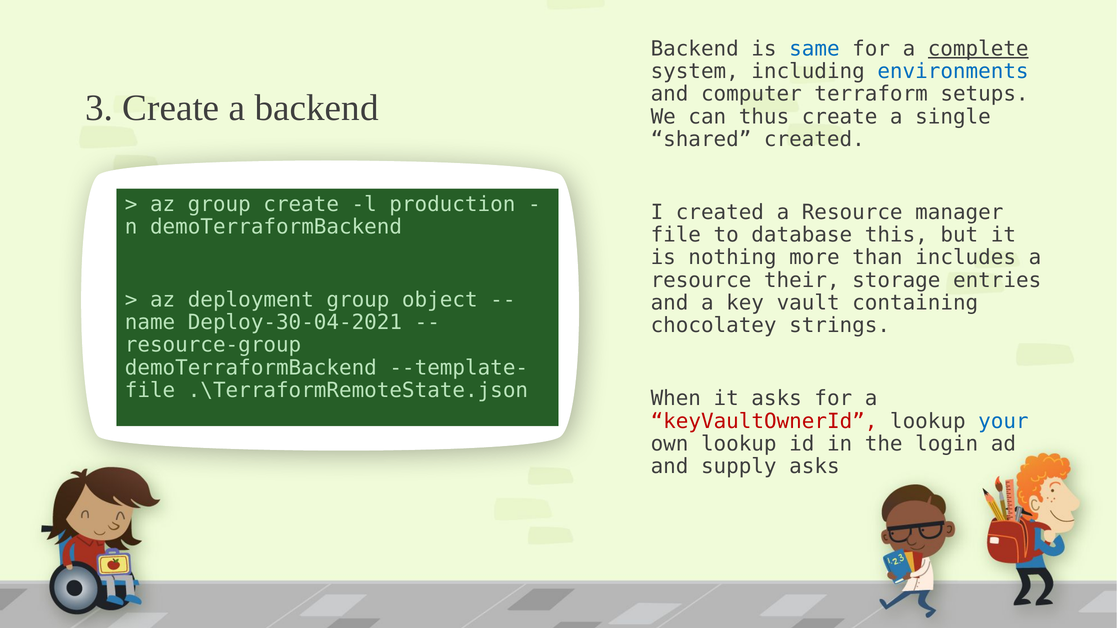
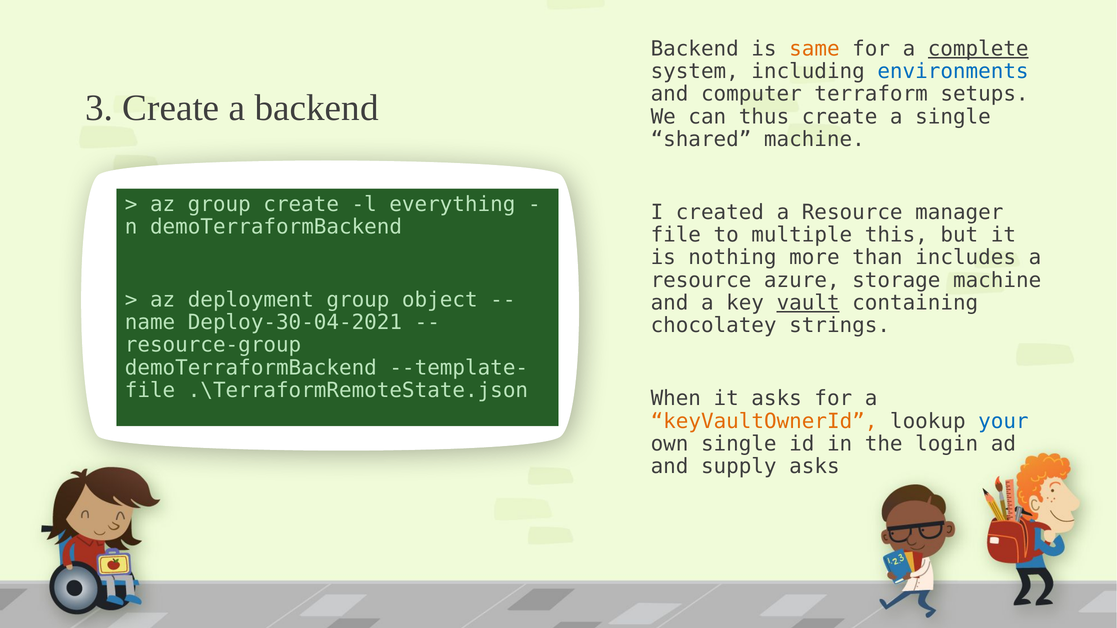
same colour: blue -> orange
shared created: created -> machine
production: production -> everything
database: database -> multiple
their: their -> azure
storage entries: entries -> machine
vault underline: none -> present
keyVaultOwnerId colour: red -> orange
own lookup: lookup -> single
